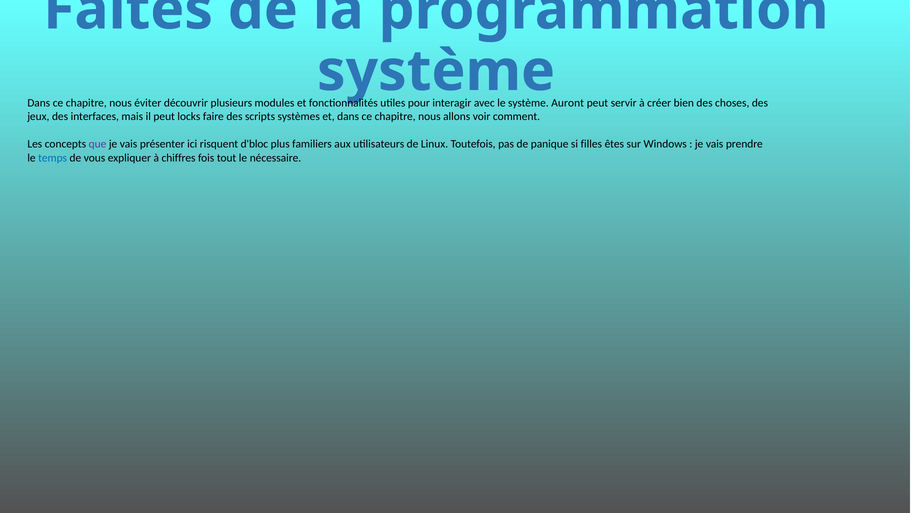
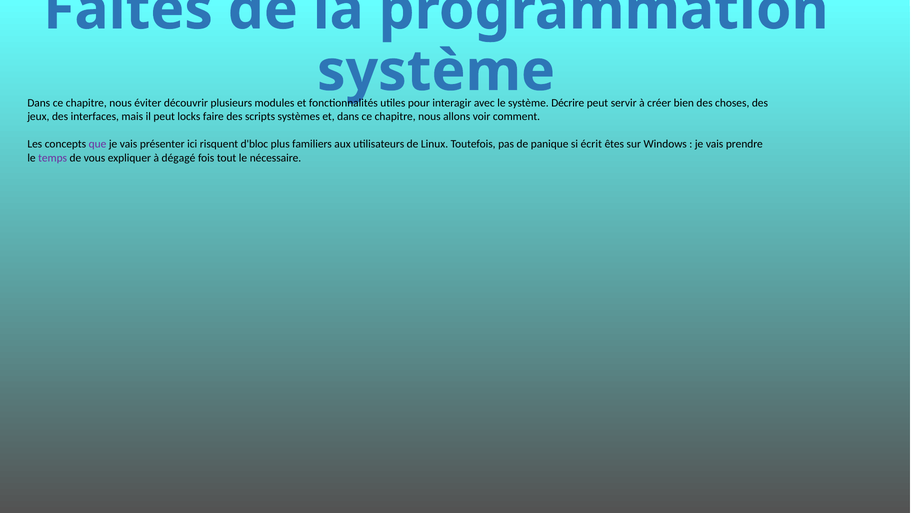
Auront: Auront -> Décrire
filles: filles -> écrit
temps colour: blue -> purple
chiffres: chiffres -> dégagé
